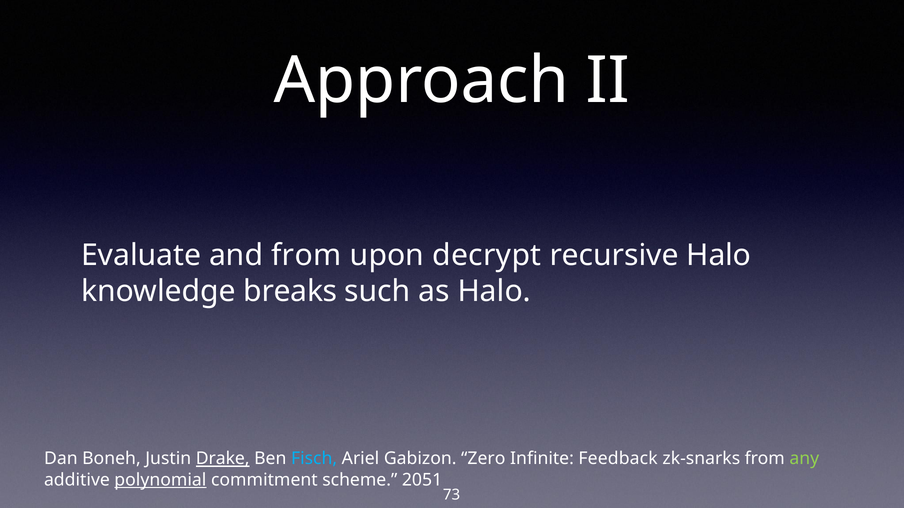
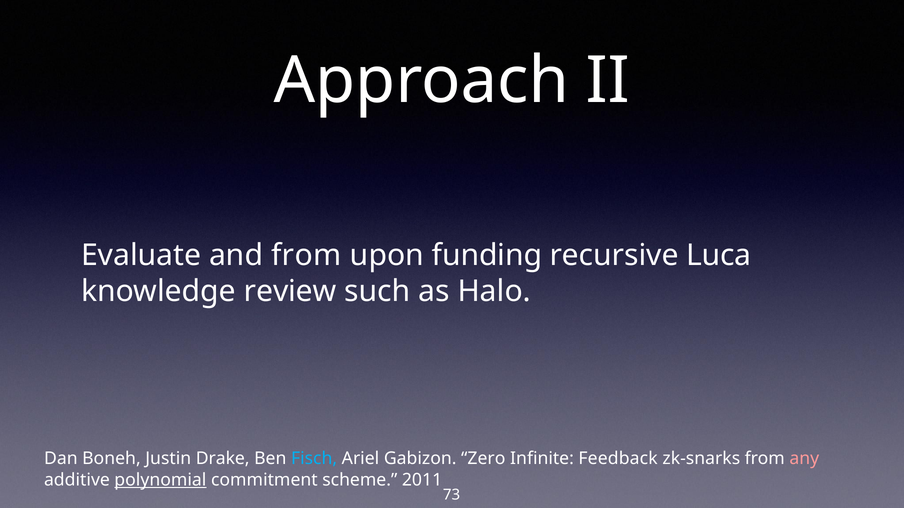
decrypt: decrypt -> funding
recursive Halo: Halo -> Luca
breaks: breaks -> review
Drake underline: present -> none
any colour: light green -> pink
2051: 2051 -> 2011
